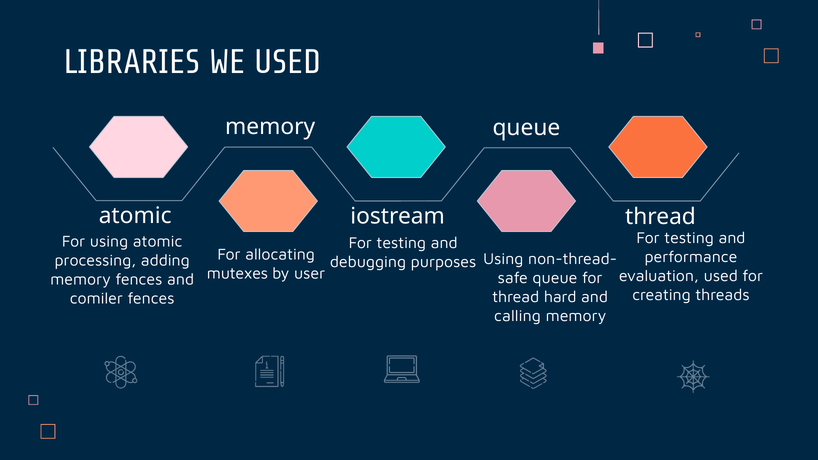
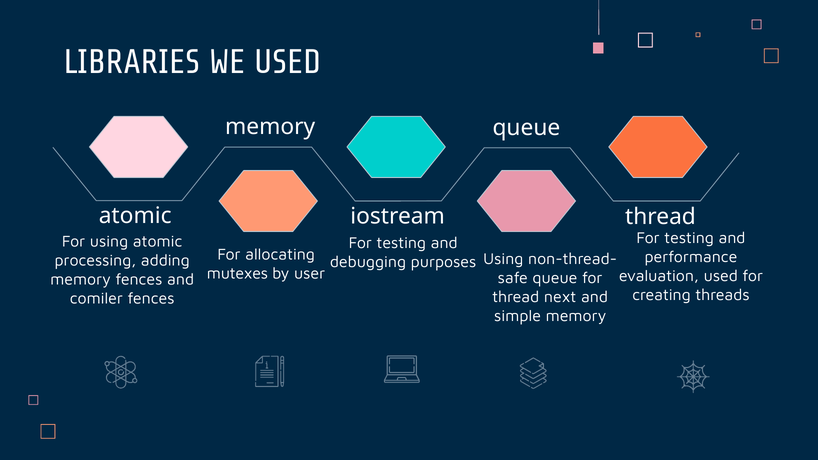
hard: hard -> next
calling: calling -> simple
